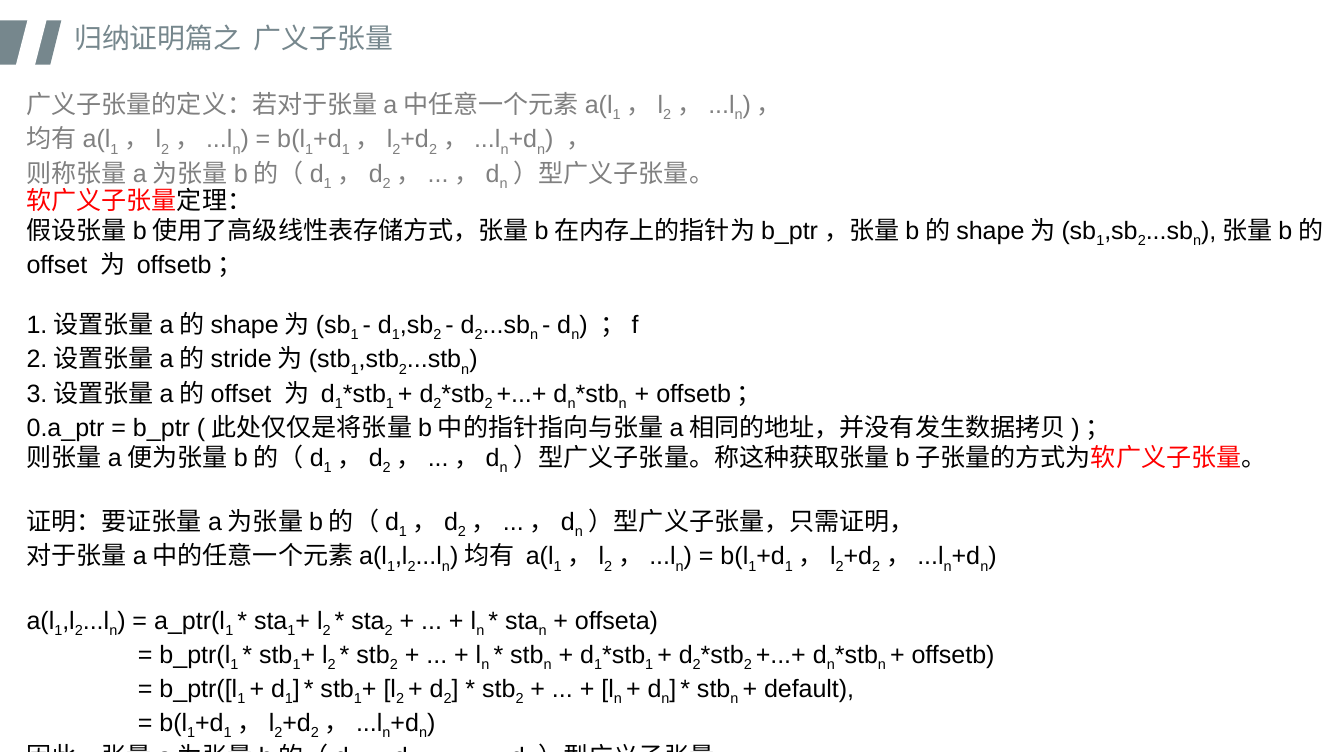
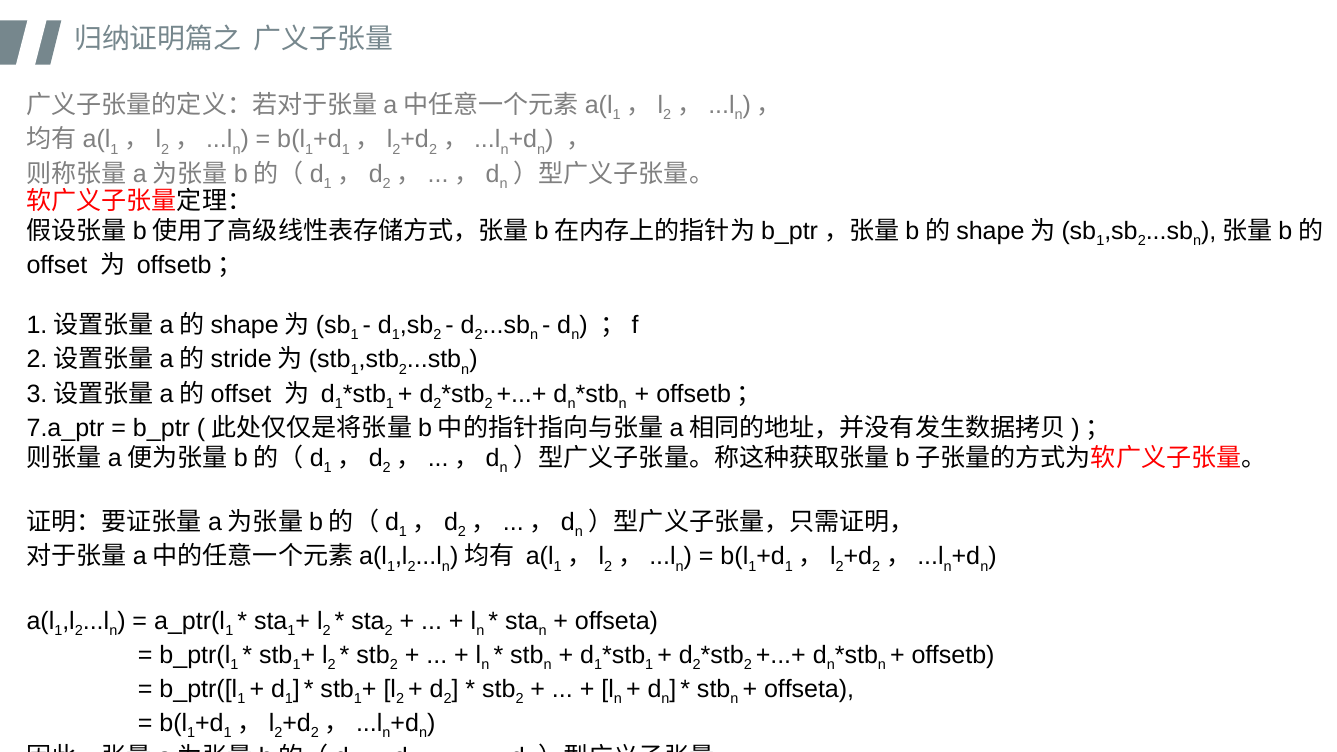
0.a_ptr: 0.a_ptr -> 7.a_ptr
default at (809, 689): default -> offseta
